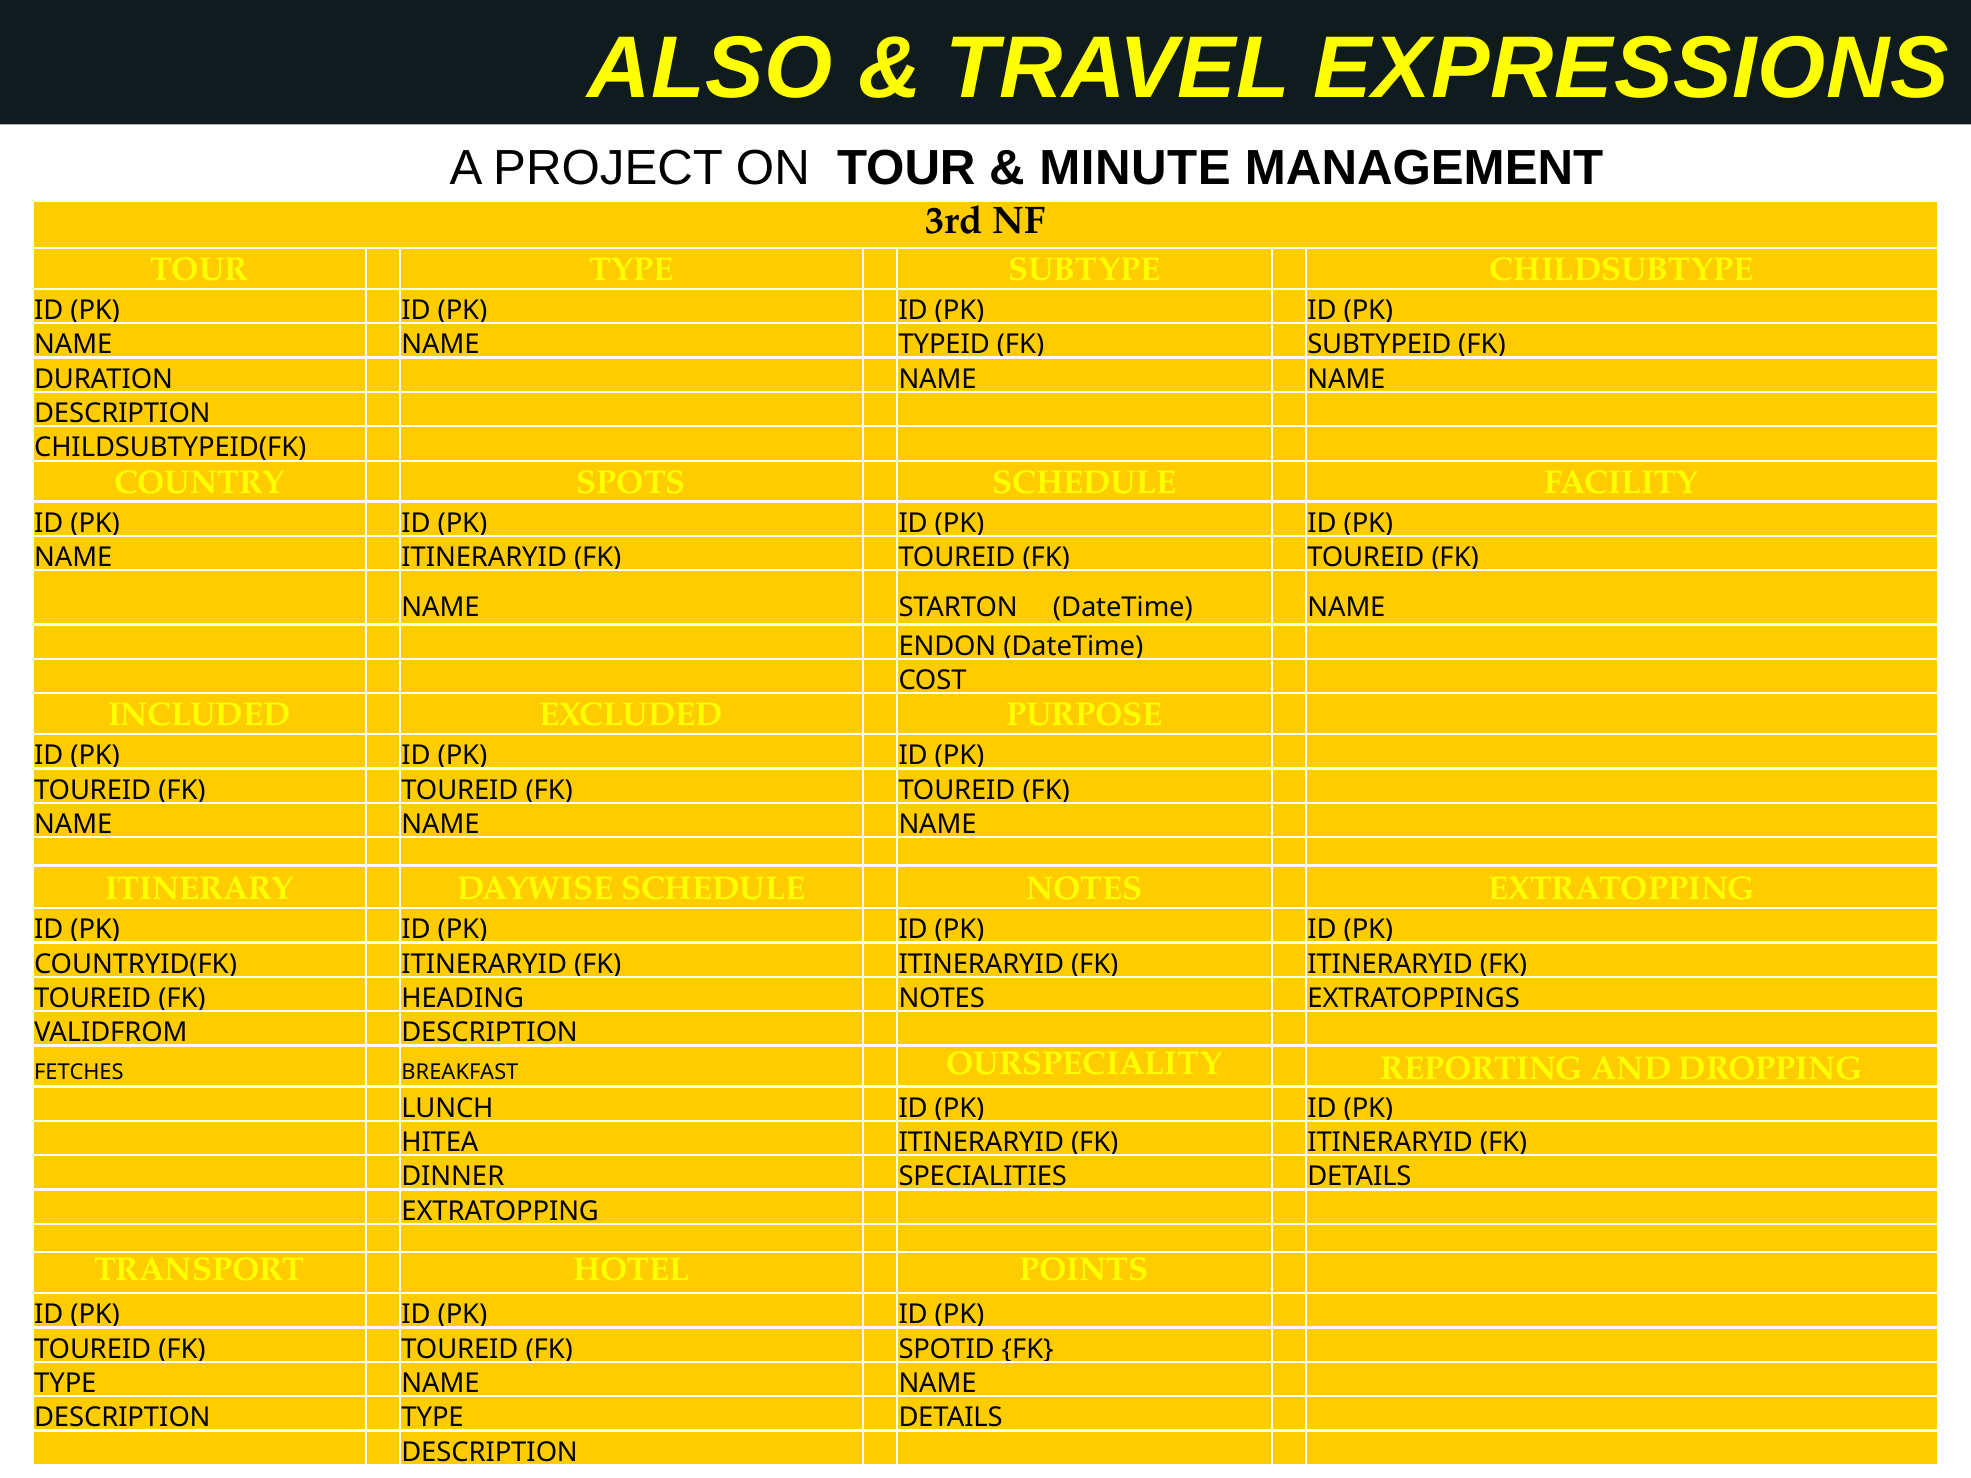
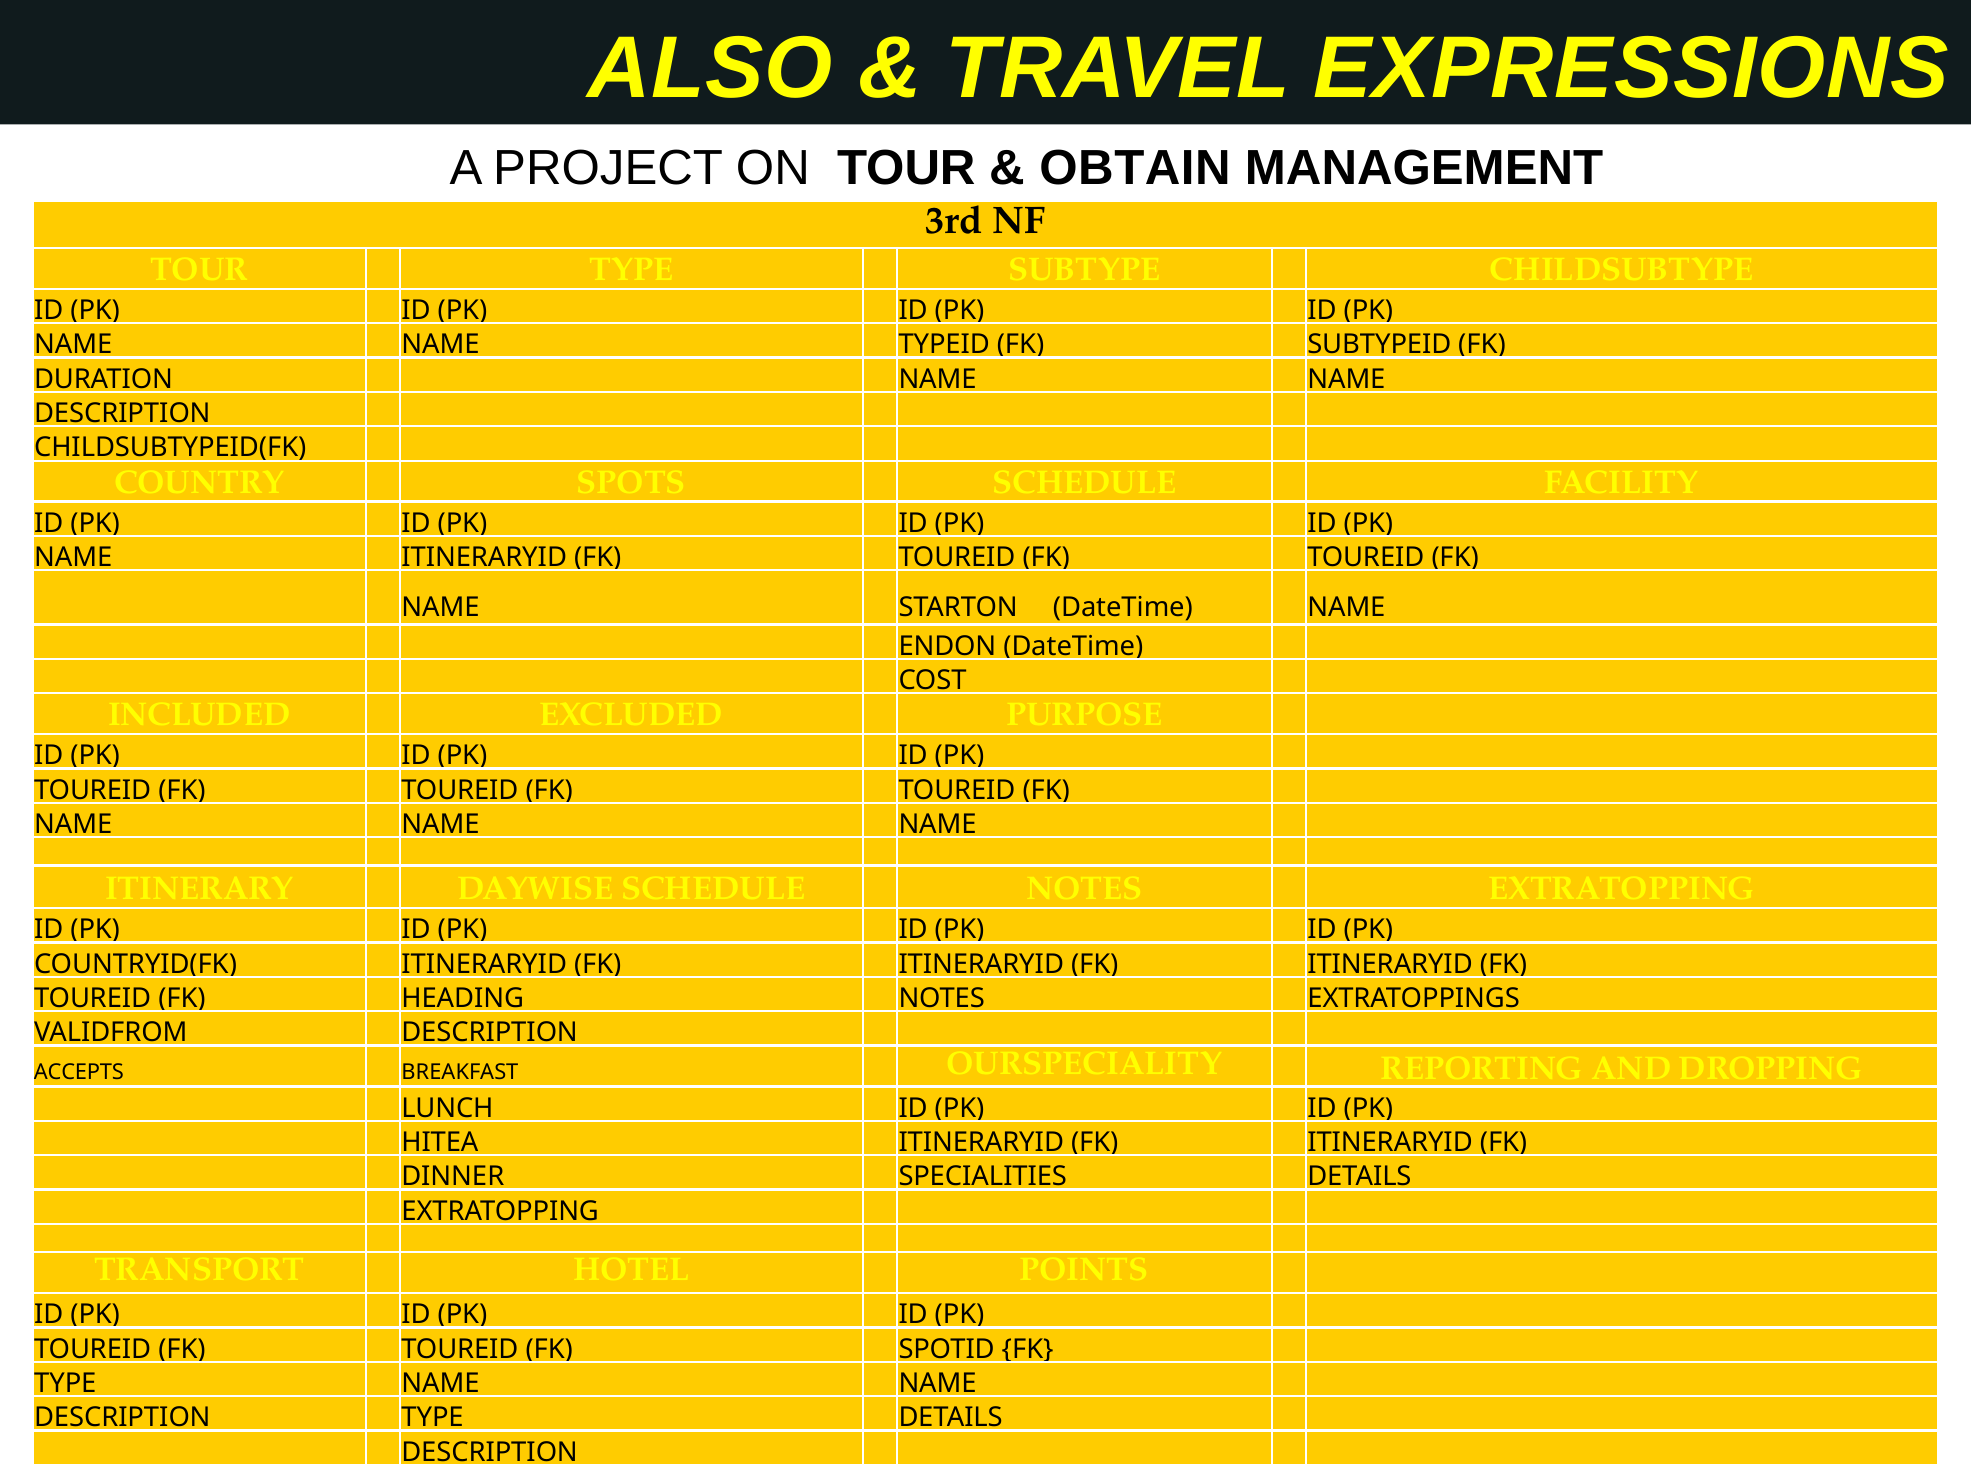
MINUTE: MINUTE -> OBTAIN
FETCHES: FETCHES -> ACCEPTS
